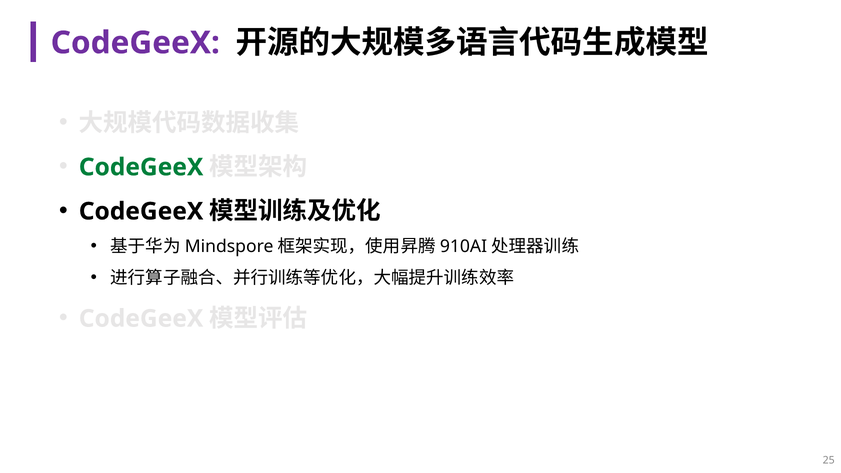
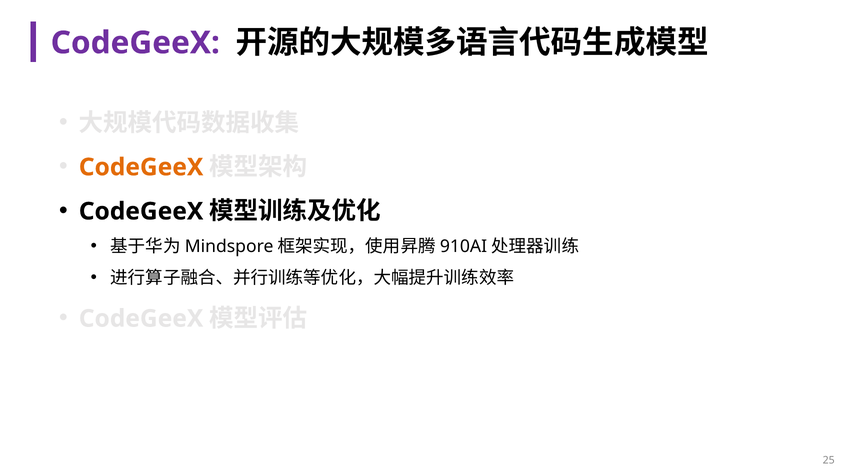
CodeGeeX at (141, 167) colour: green -> orange
